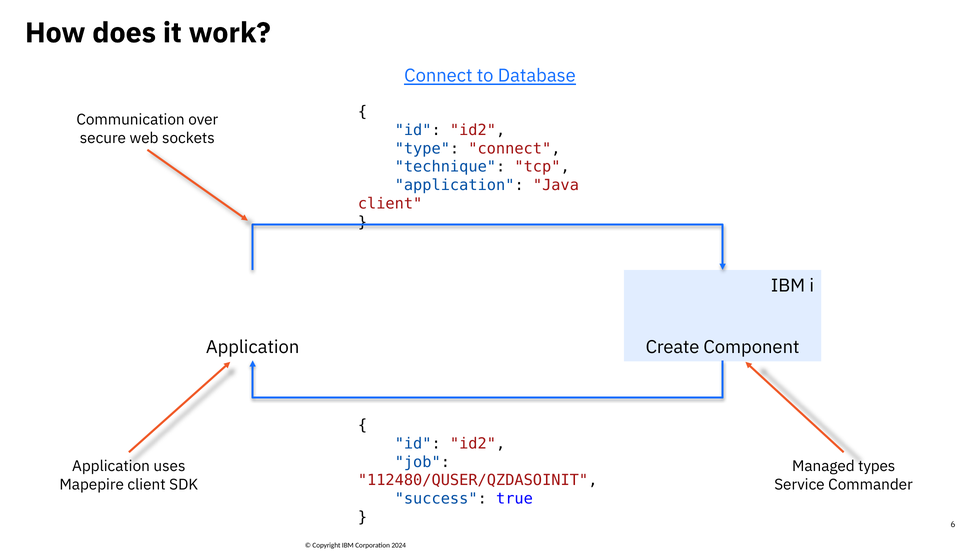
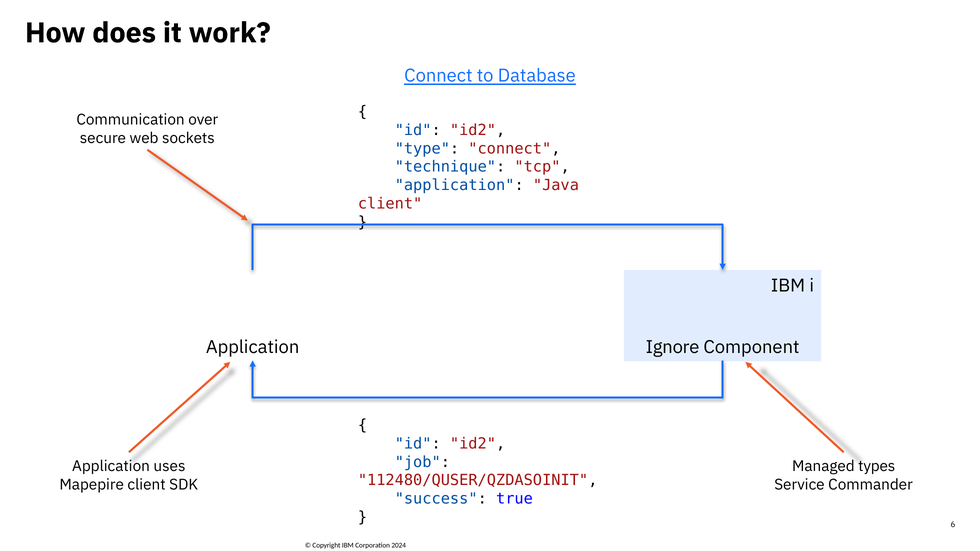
Create: Create -> Ignore
